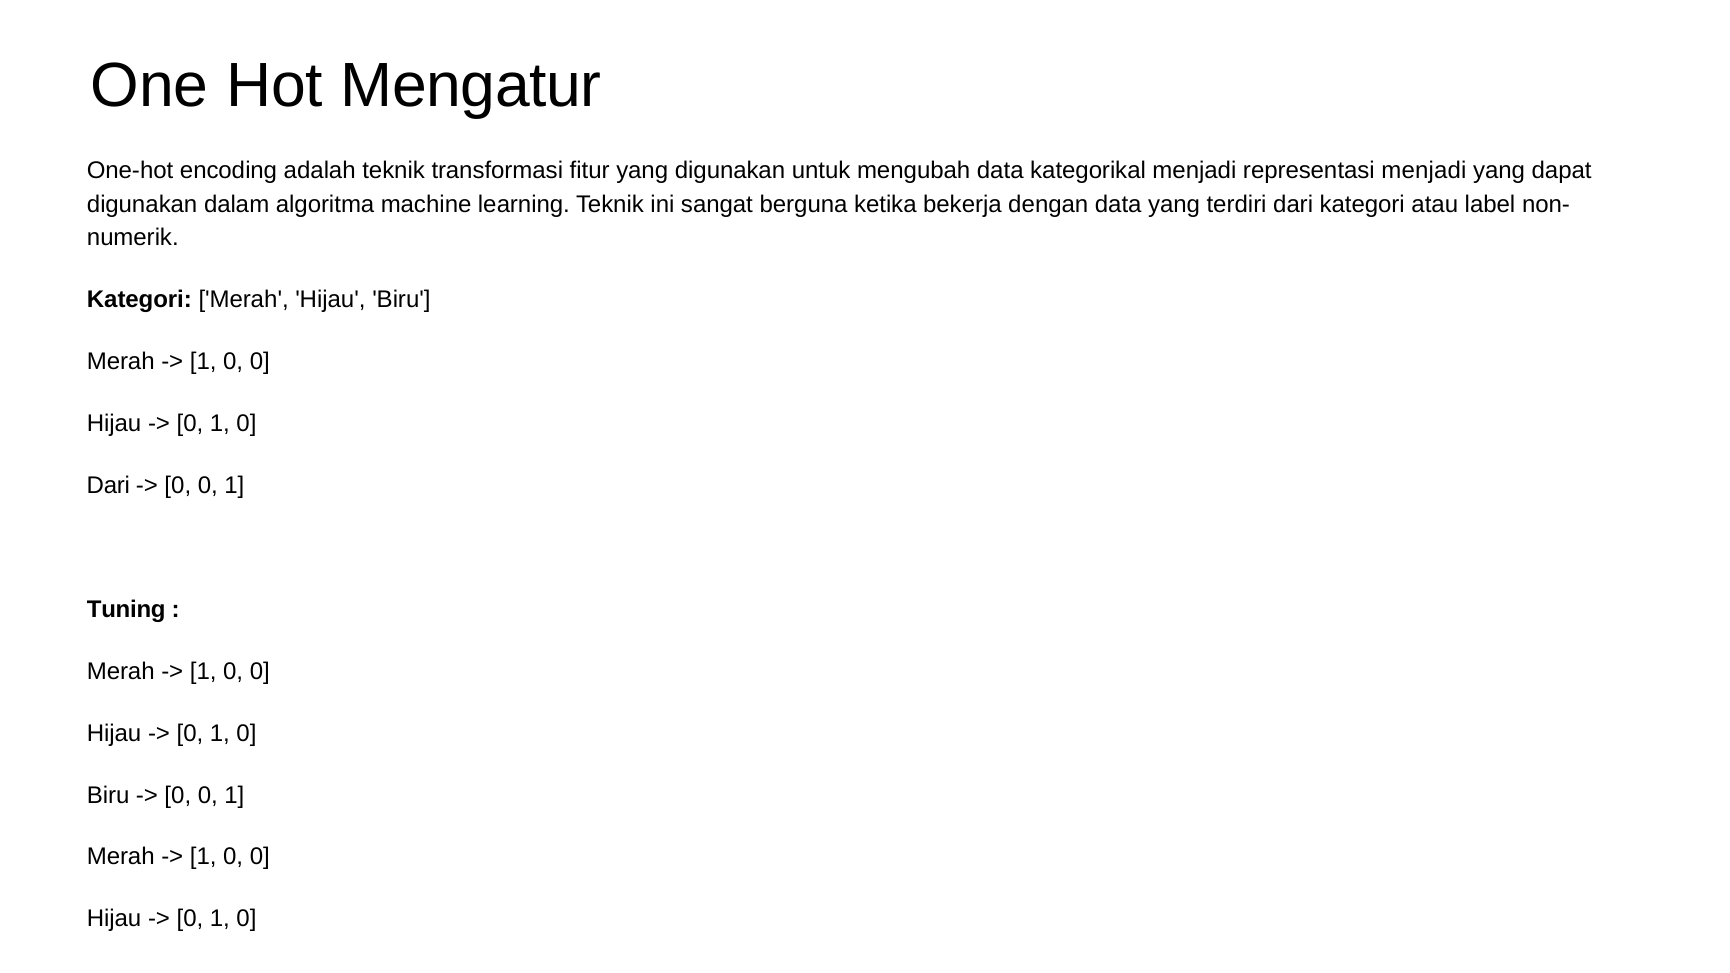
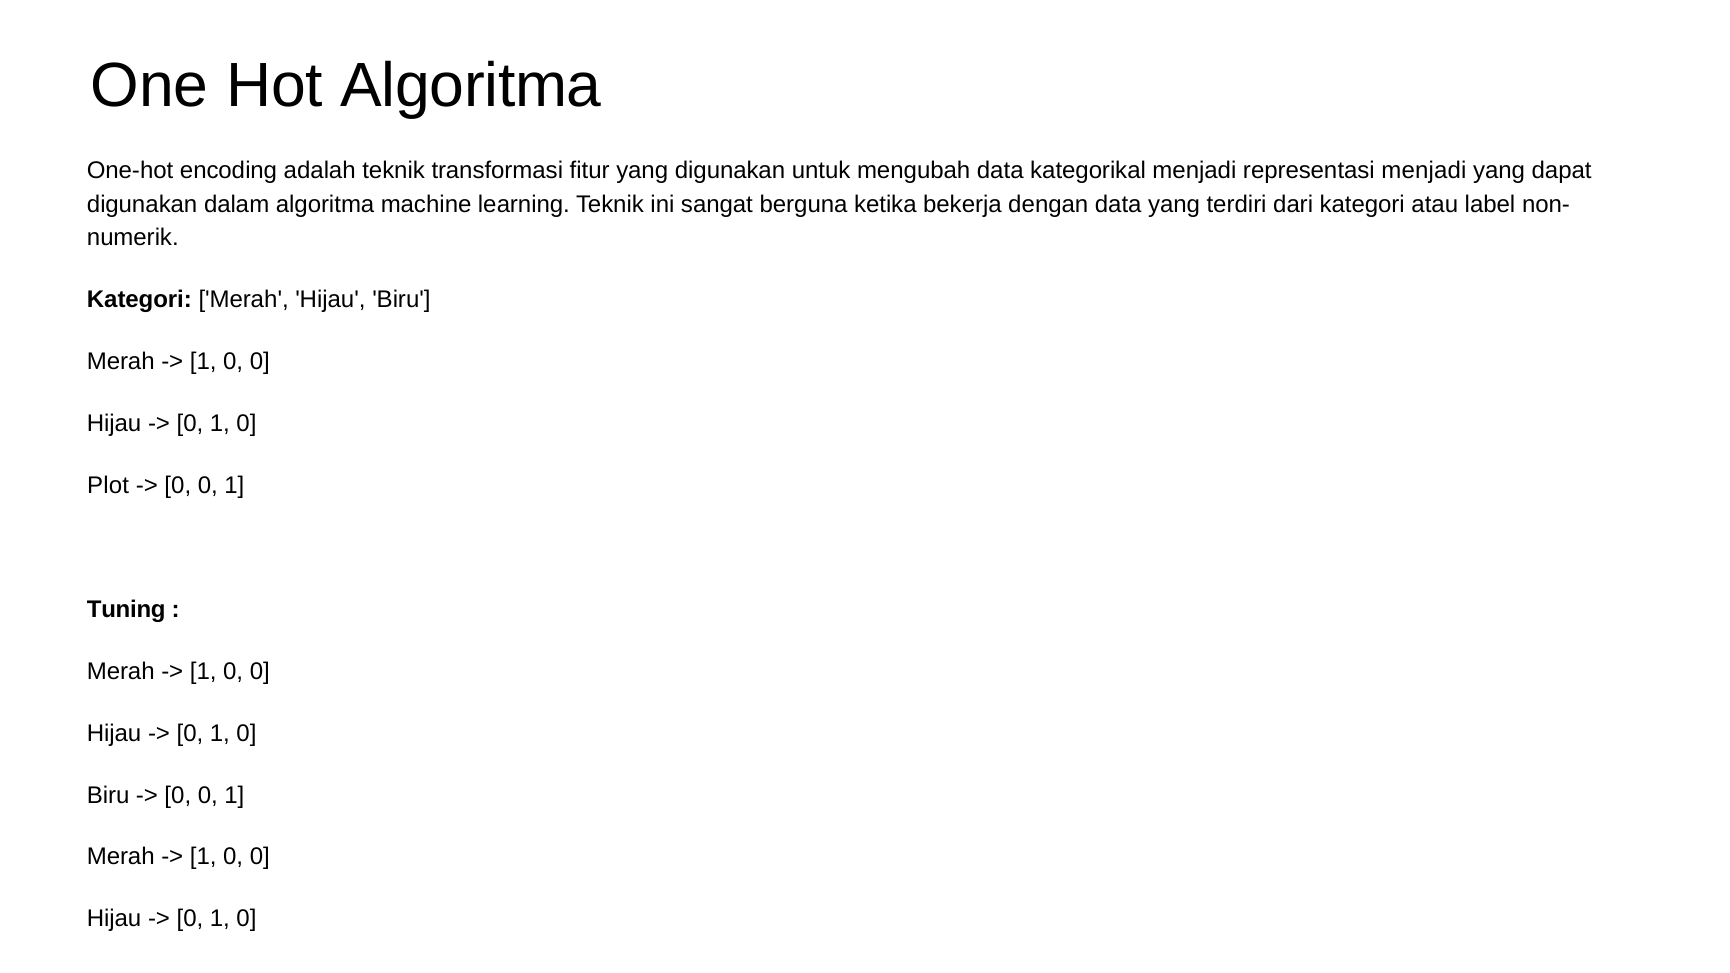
Hot Mengatur: Mengatur -> Algoritma
Dari at (108, 485): Dari -> Plot
